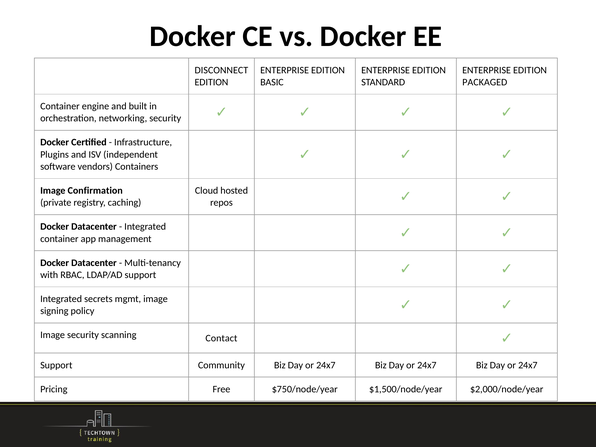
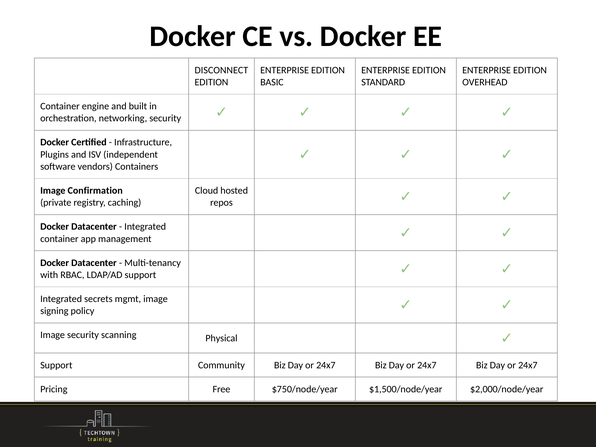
PACKAGED: PACKAGED -> OVERHEAD
Contact: Contact -> Physical
